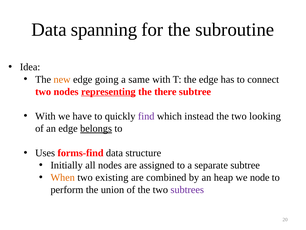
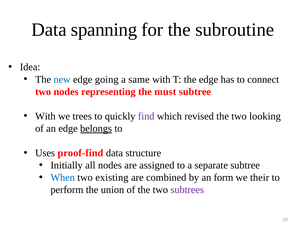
new colour: orange -> blue
representing underline: present -> none
there: there -> must
have: have -> trees
instead: instead -> revised
forms-find: forms-find -> proof-find
When colour: orange -> blue
heap: heap -> form
node: node -> their
